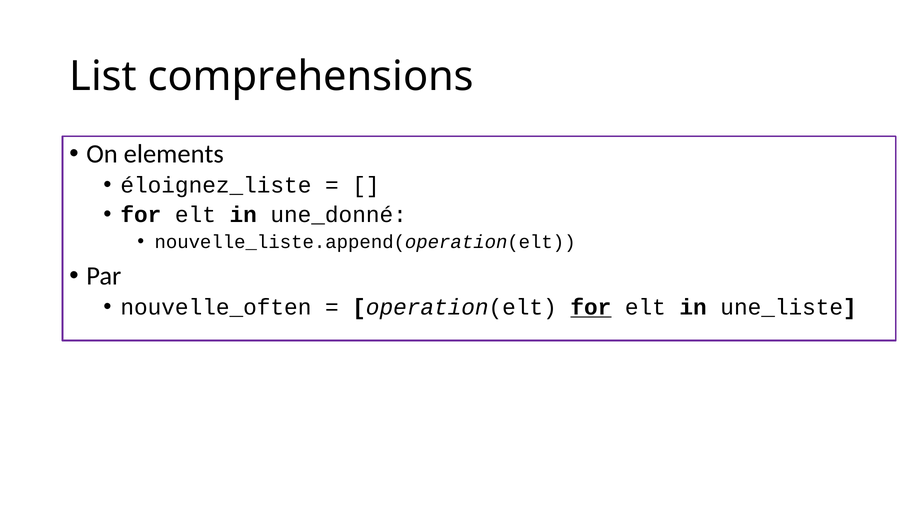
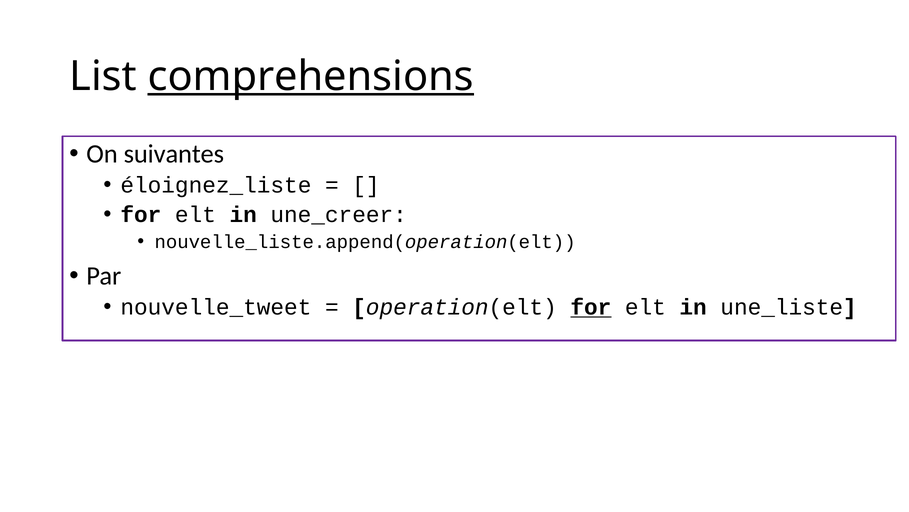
comprehensions underline: none -> present
elements: elements -> suivantes
une_donné: une_donné -> une_creer
nouvelle_often: nouvelle_often -> nouvelle_tweet
